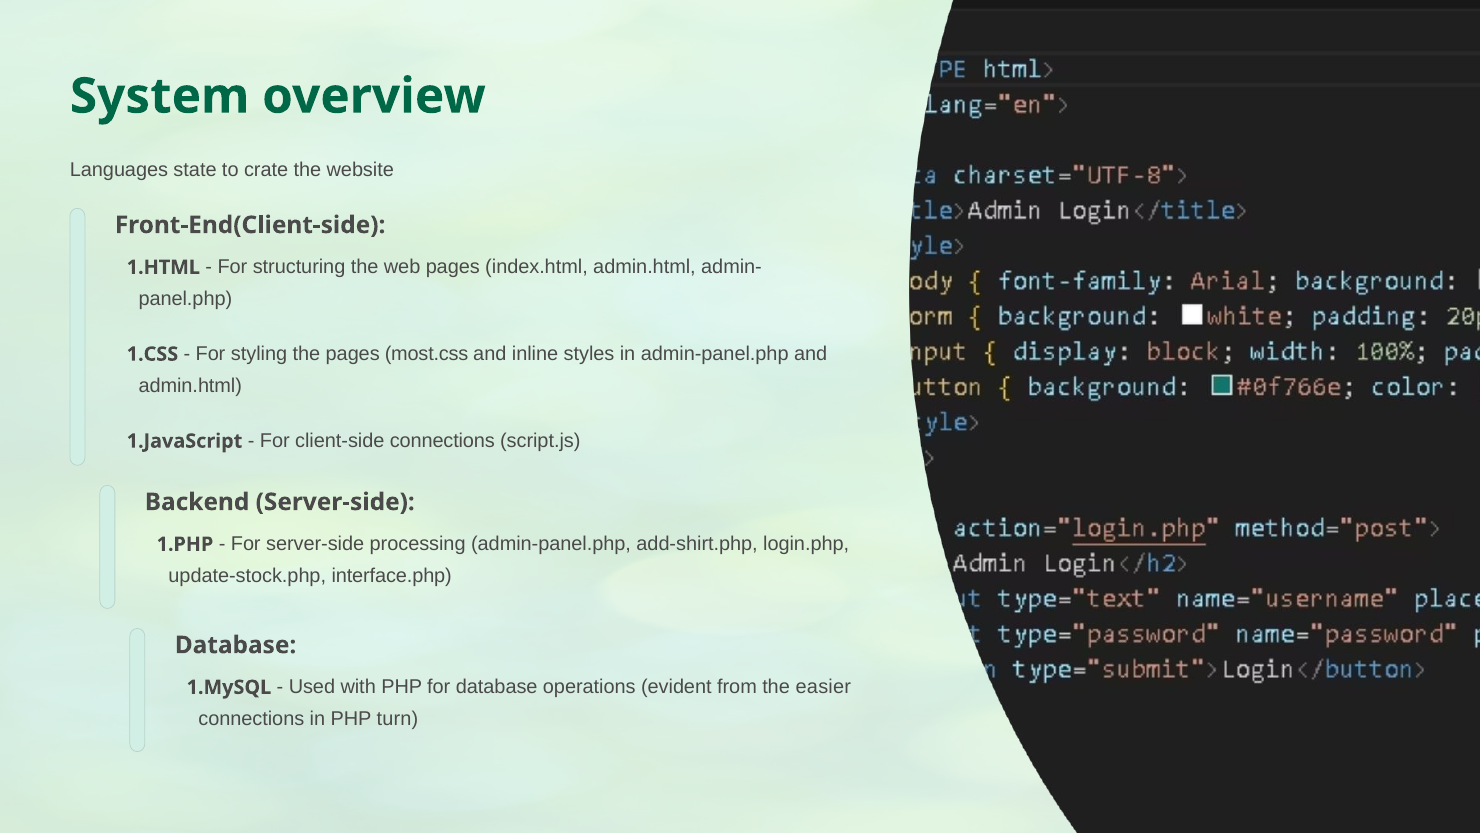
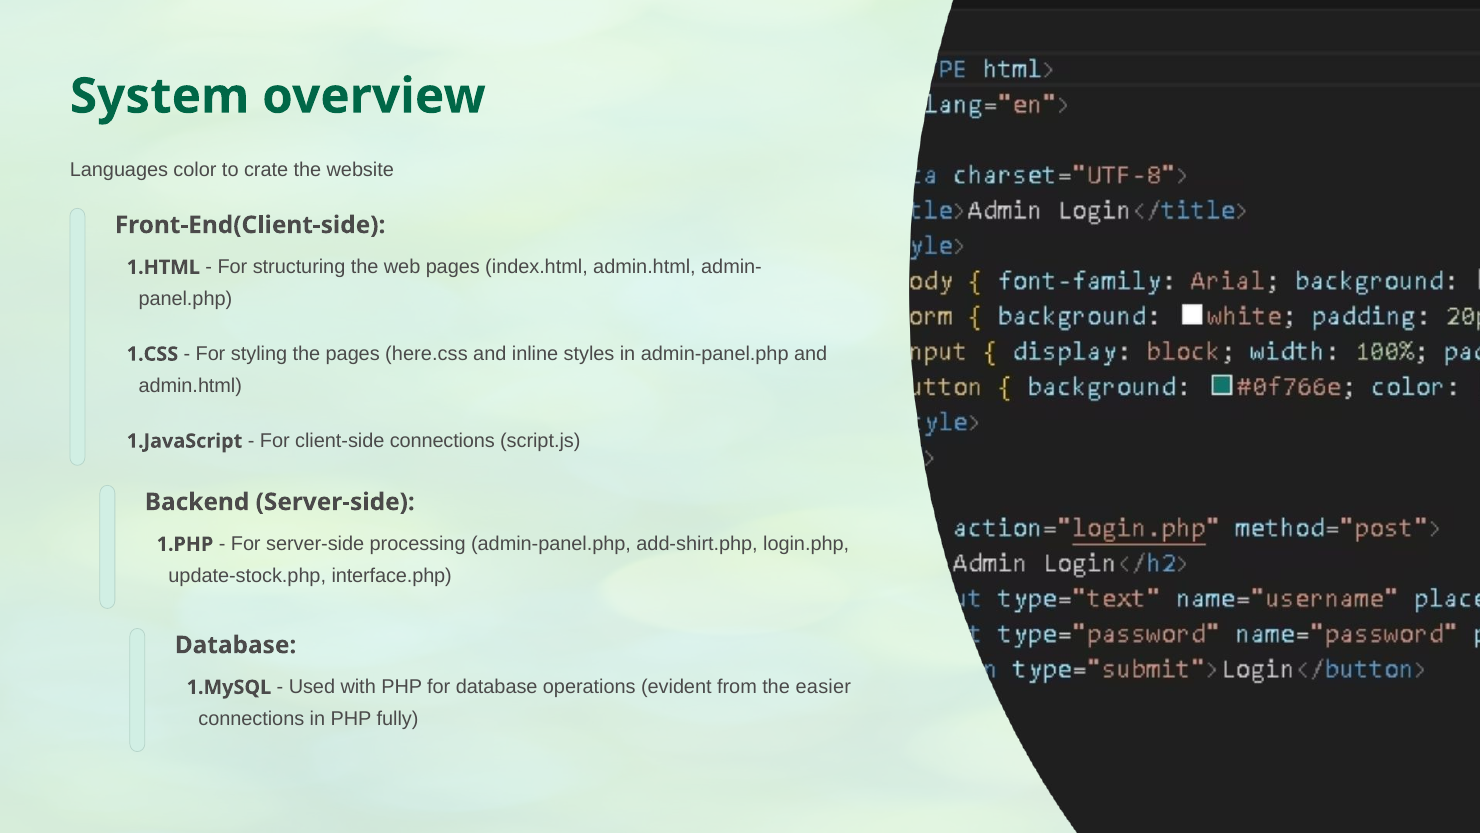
state: state -> color
most.css: most.css -> here.css
turn: turn -> fully
